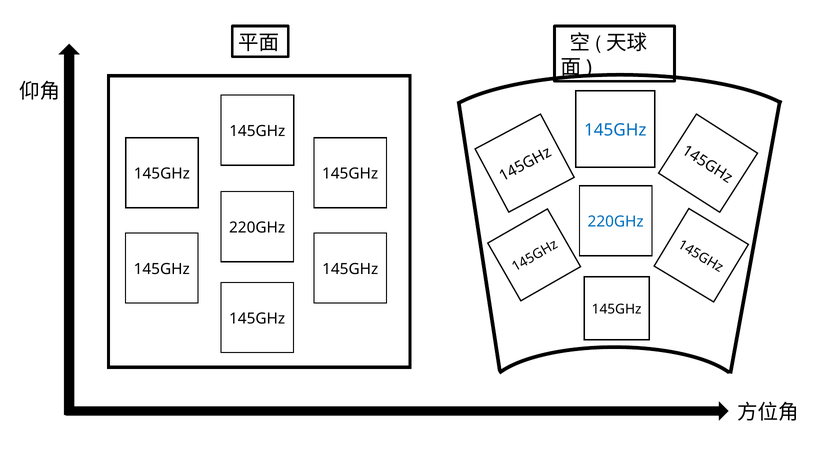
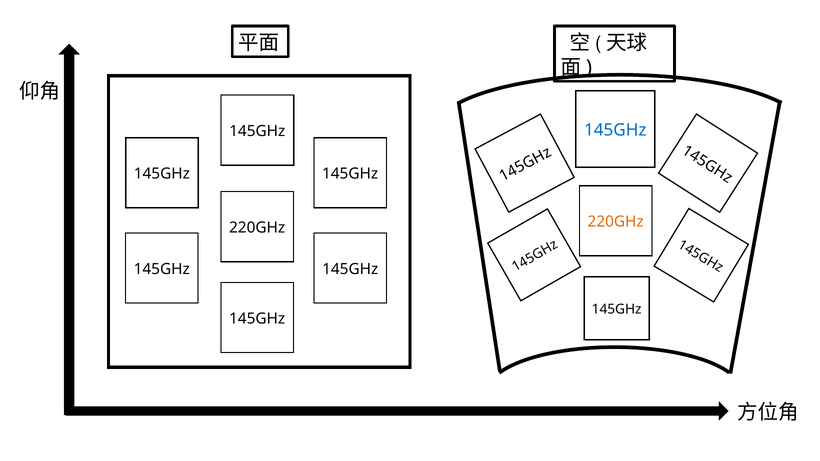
220GHz at (616, 222) colour: blue -> orange
